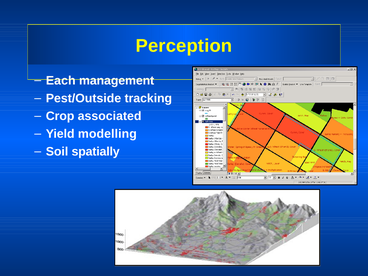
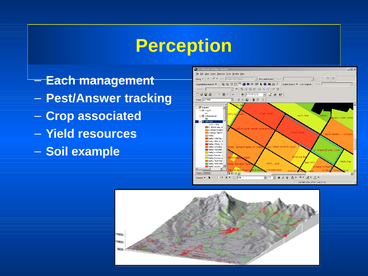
Pest/Outside: Pest/Outside -> Pest/Answer
modelling: modelling -> resources
spatially: spatially -> example
